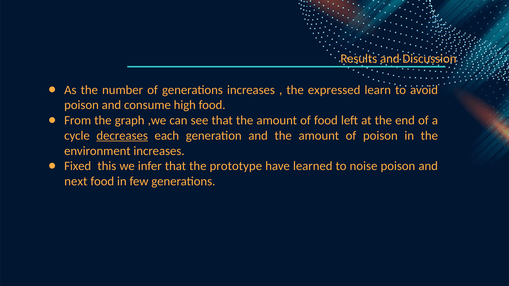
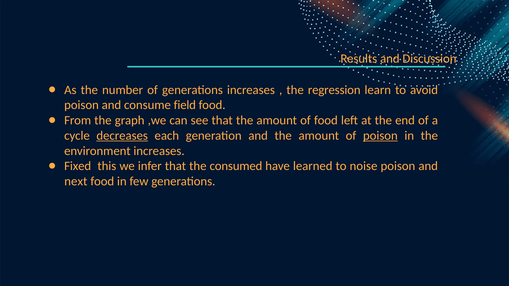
expressed: expressed -> regression
high: high -> field
poison at (380, 136) underline: none -> present
prototype: prototype -> consumed
